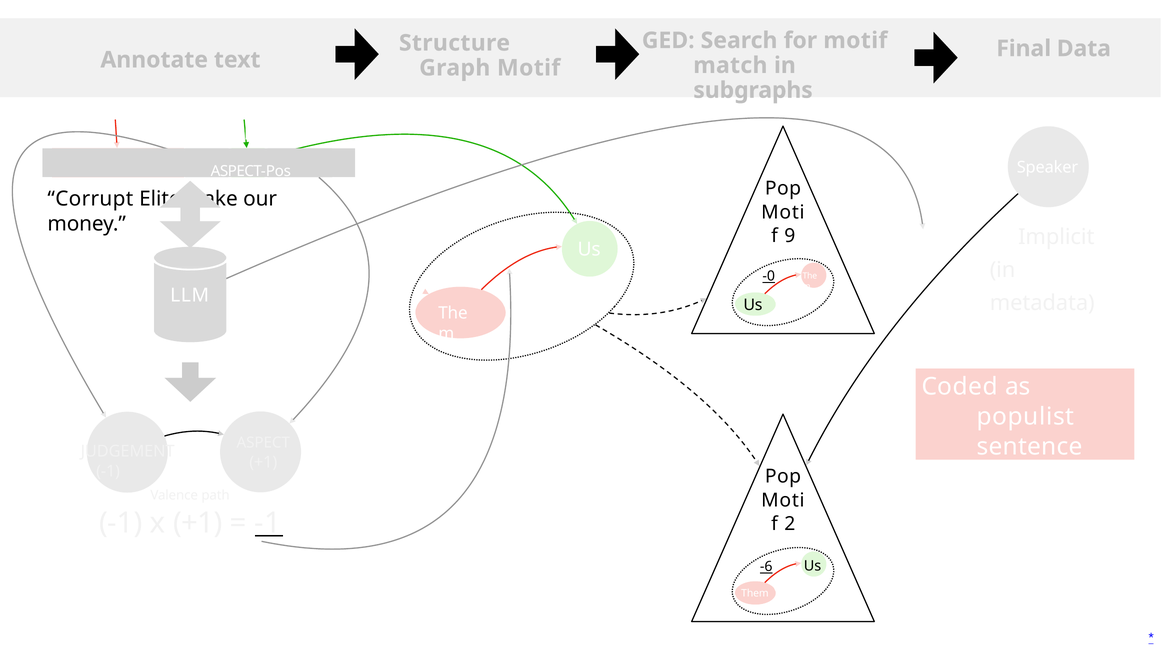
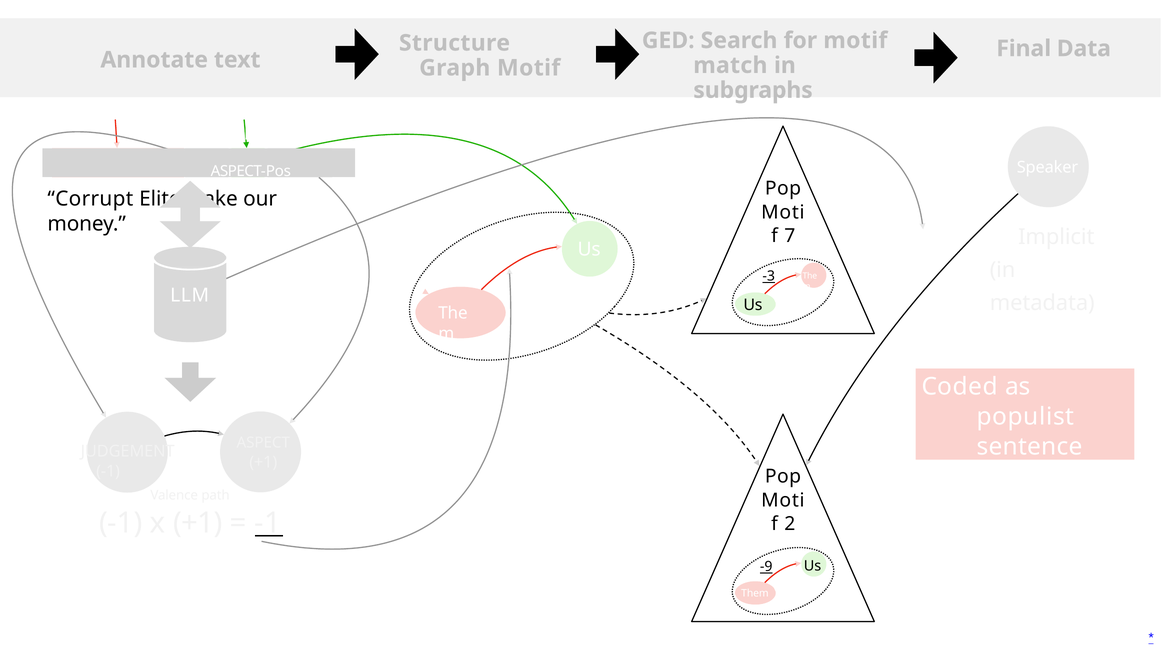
9: 9 -> 7
-0: -0 -> -3
-6: -6 -> -9
